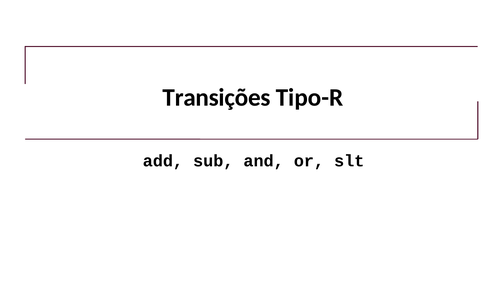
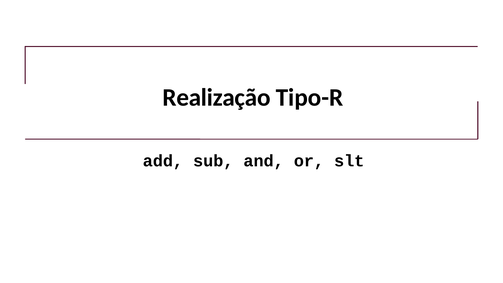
Transições: Transições -> Realização
